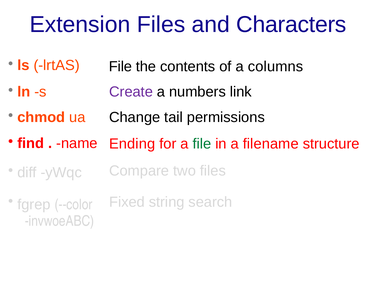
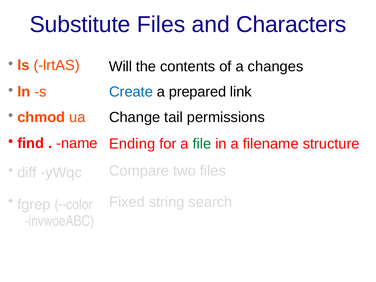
Extension: Extension -> Substitute
lrtAS File: File -> Will
columns: columns -> changes
Create colour: purple -> blue
numbers: numbers -> prepared
